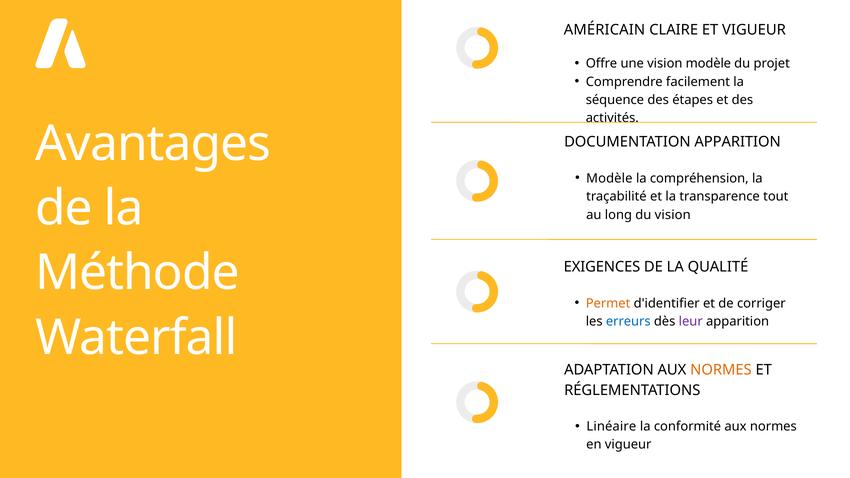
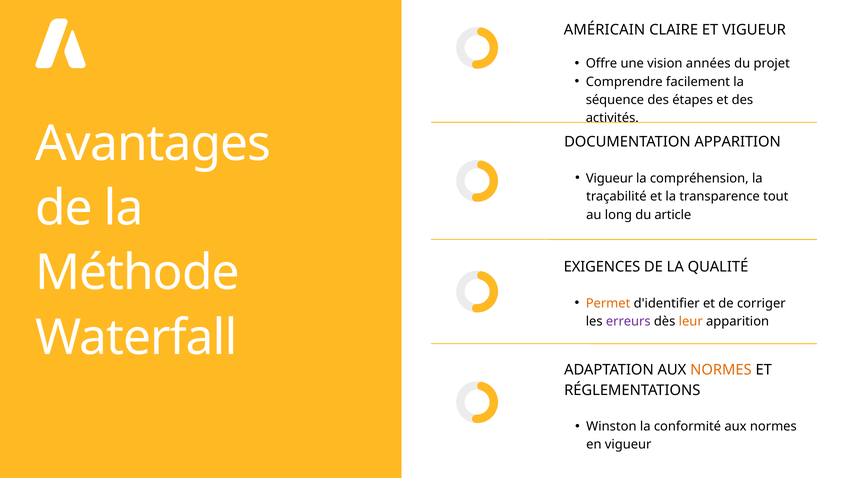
vision modèle: modèle -> années
Modèle at (609, 178): Modèle -> Vigueur
du vision: vision -> article
erreurs colour: blue -> purple
leur colour: purple -> orange
Linéaire: Linéaire -> Winston
